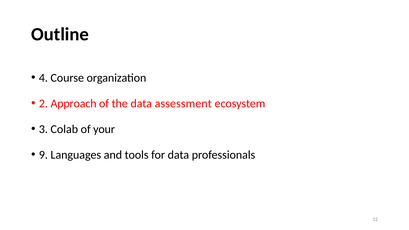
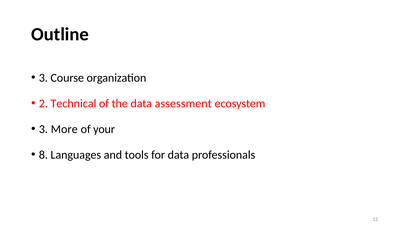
4 at (43, 78): 4 -> 3
Approach: Approach -> Technical
Colab: Colab -> More
9: 9 -> 8
